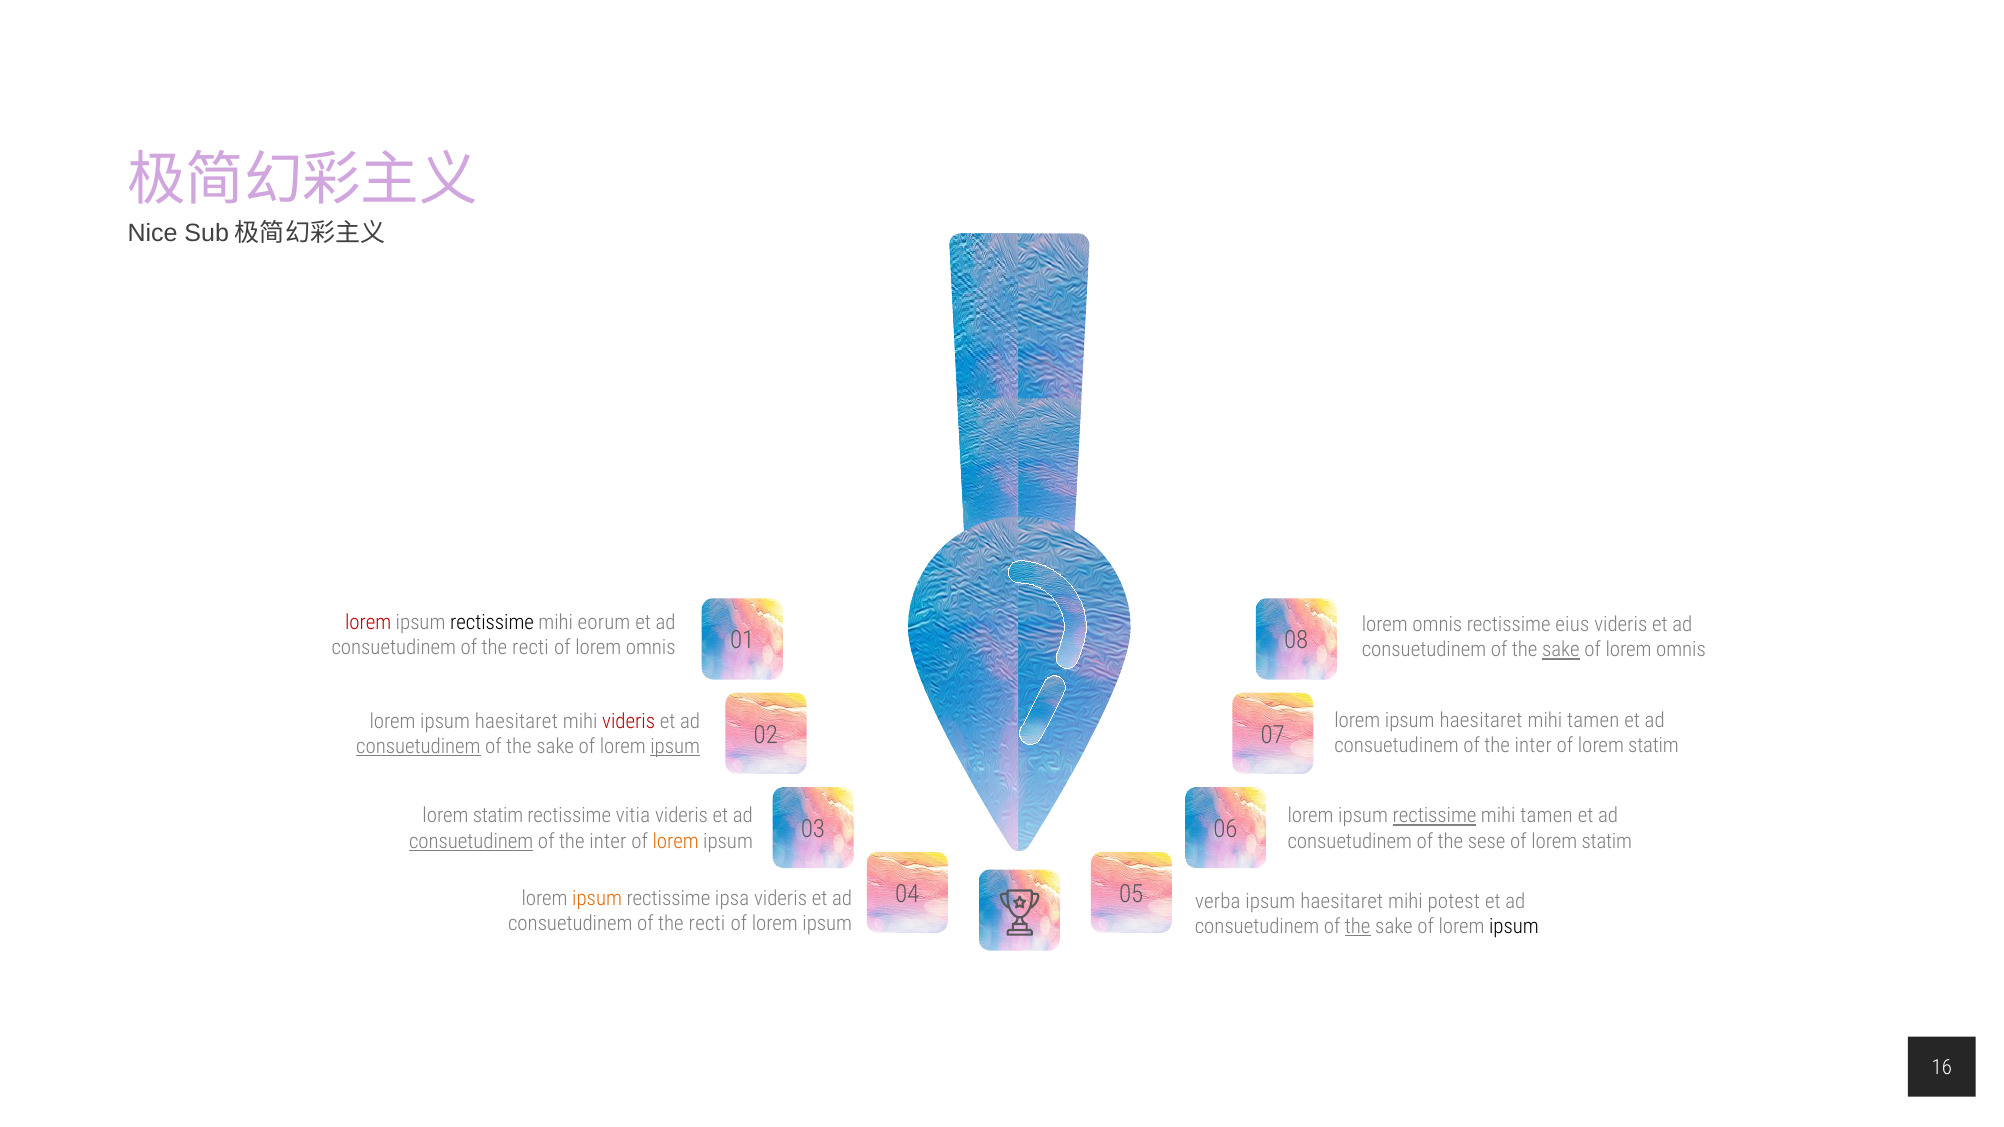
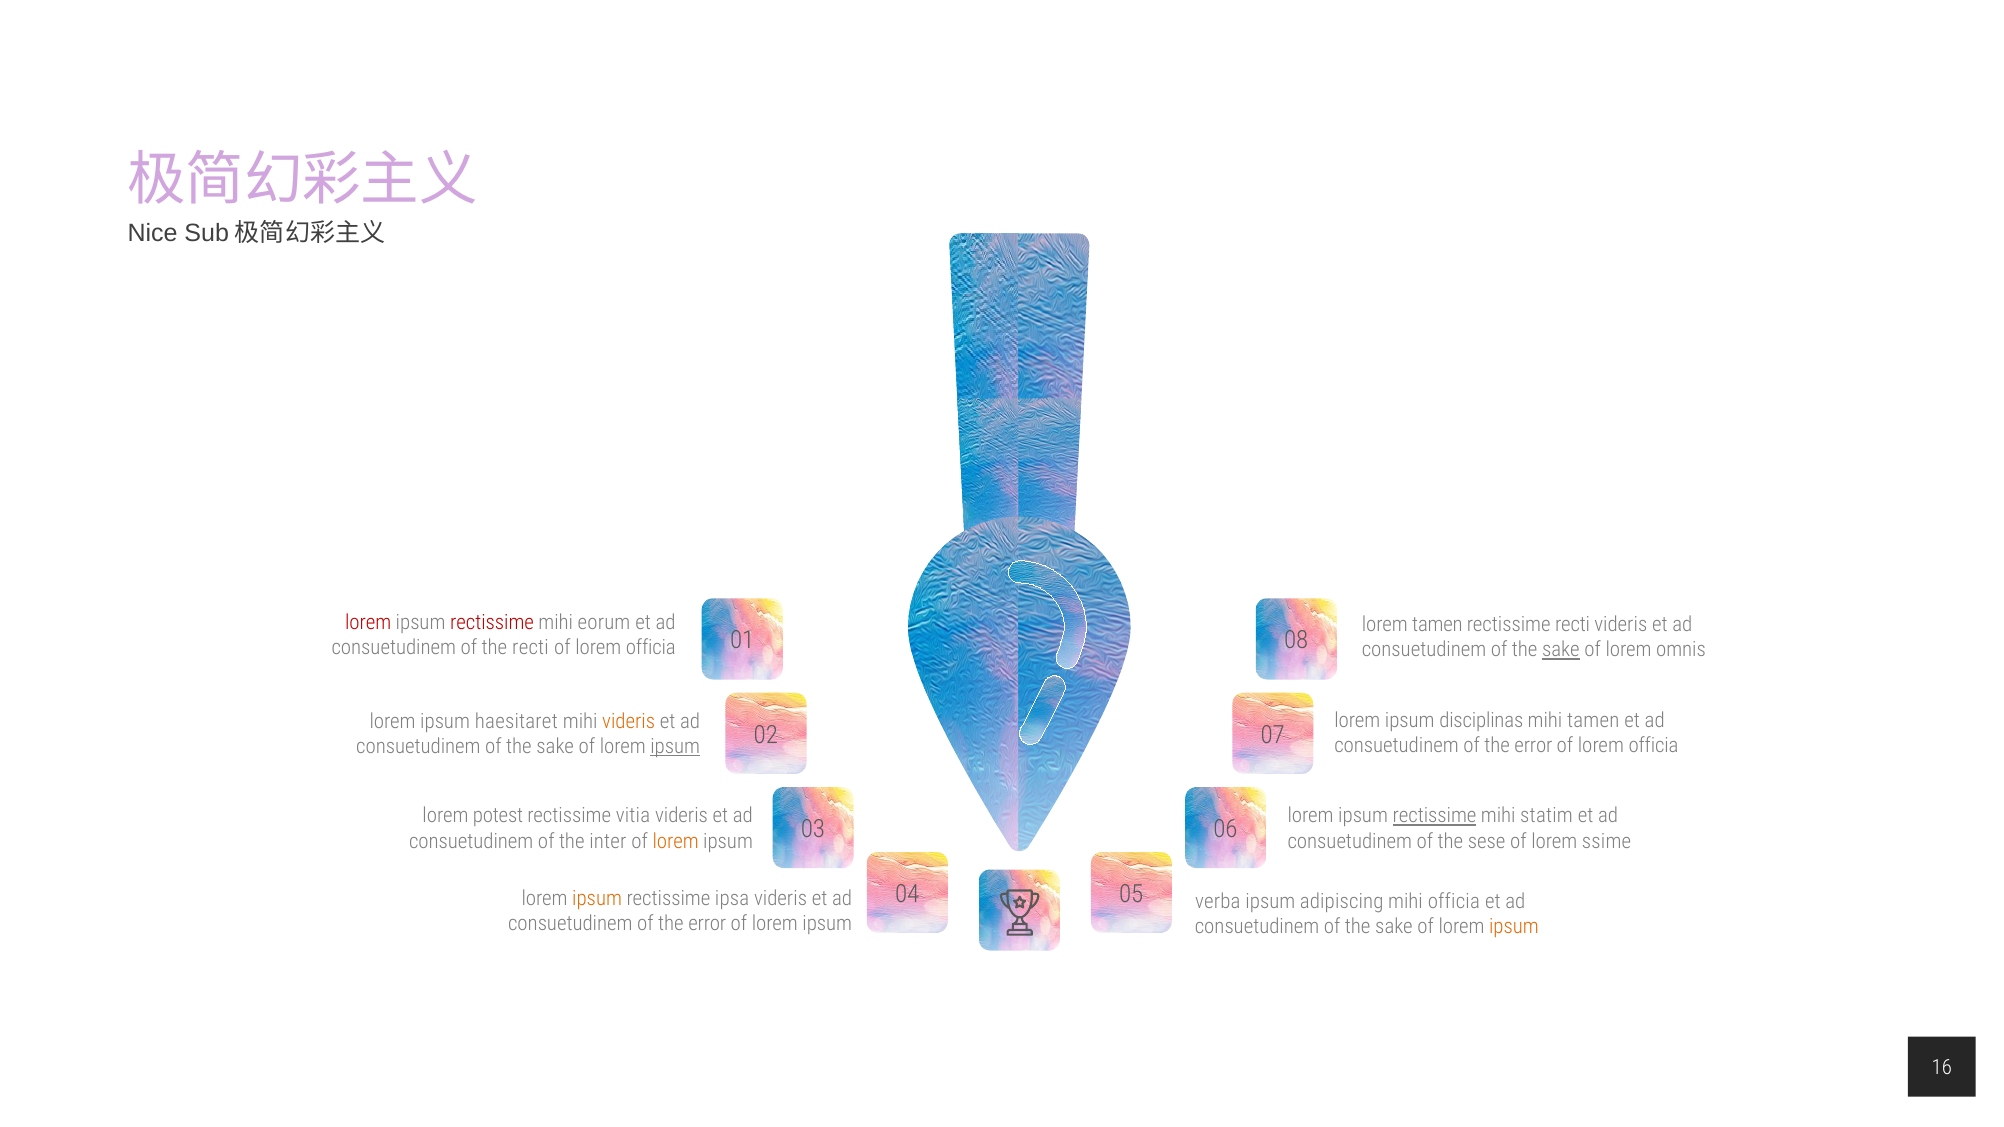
rectissime at (492, 623) colour: black -> red
omnis at (1437, 625): omnis -> tamen
rectissime eius: eius -> recti
omnis at (651, 648): omnis -> officia
haesitaret at (1481, 721): haesitaret -> disciplinas
videris at (629, 722) colour: red -> orange
inter at (1533, 746): inter -> error
statim at (1654, 746): statim -> officia
consuetudinem at (418, 747) underline: present -> none
statim at (498, 816): statim -> potest
tamen at (1547, 816): tamen -> statim
consuetudinem at (471, 841) underline: present -> none
statim at (1607, 841): statim -> ssime
haesitaret at (1342, 902): haesitaret -> adipiscing
mihi potest: potest -> officia
recti at (707, 924): recti -> error
the at (1358, 927) underline: present -> none
ipsum at (1514, 927) colour: black -> orange
